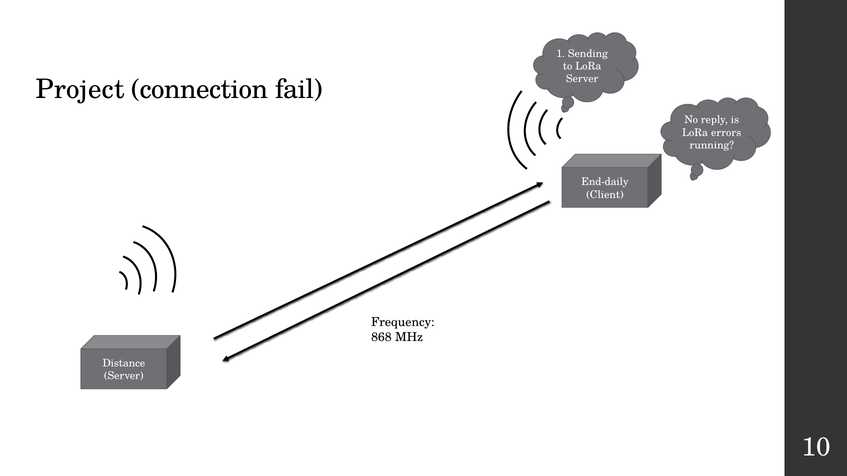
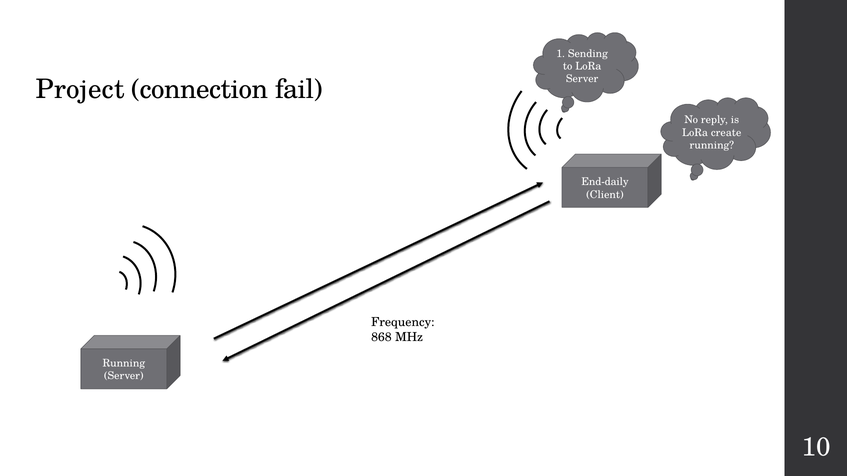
errors: errors -> create
Distance at (124, 364): Distance -> Running
